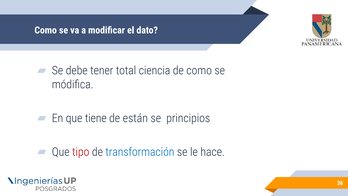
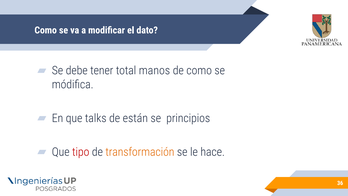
ciencia: ciencia -> manos
tiene: tiene -> talks
transformación colour: blue -> orange
